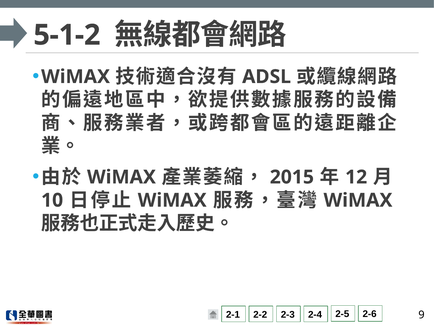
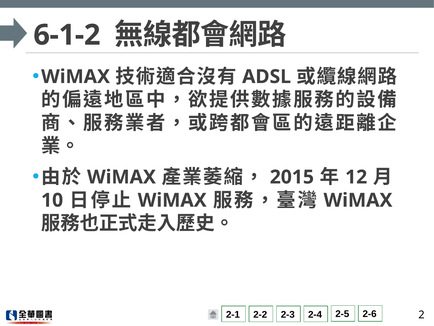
5-1-2: 5-1-2 -> 6-1-2
9: 9 -> 2
